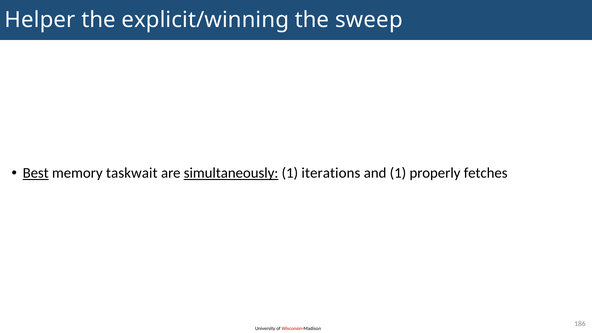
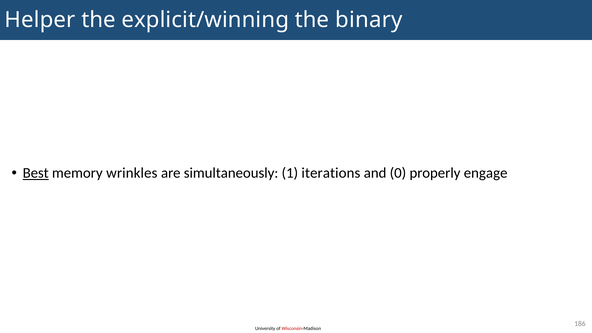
sweep: sweep -> binary
taskwait: taskwait -> wrinkles
simultaneously underline: present -> none
and 1: 1 -> 0
fetches: fetches -> engage
